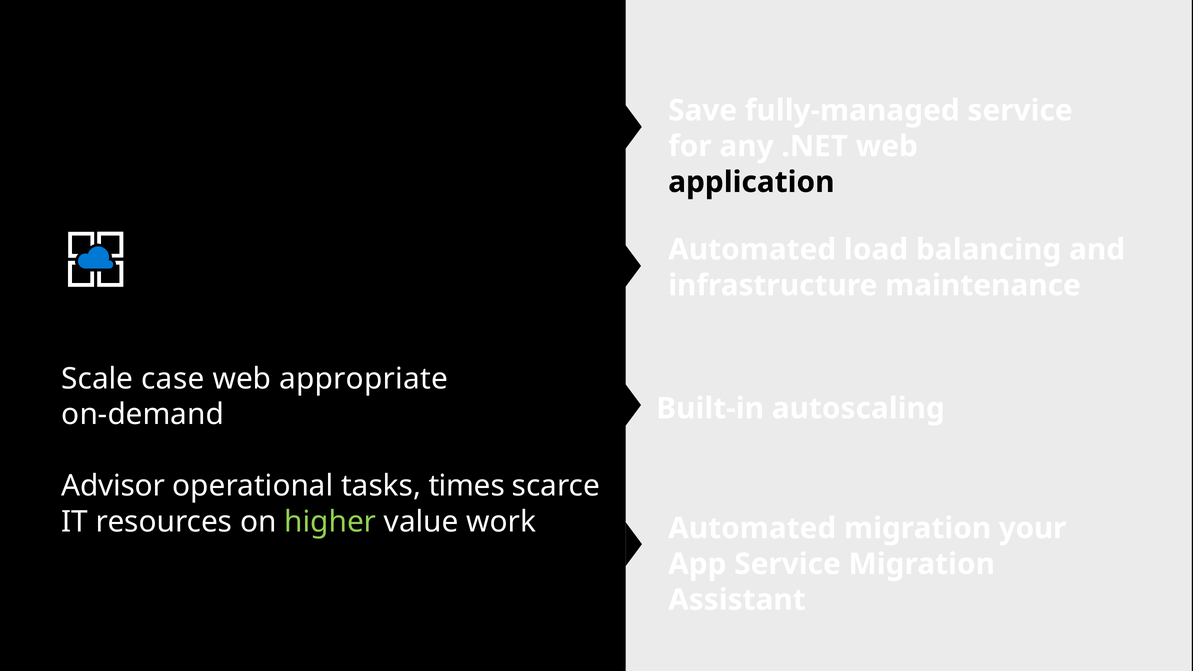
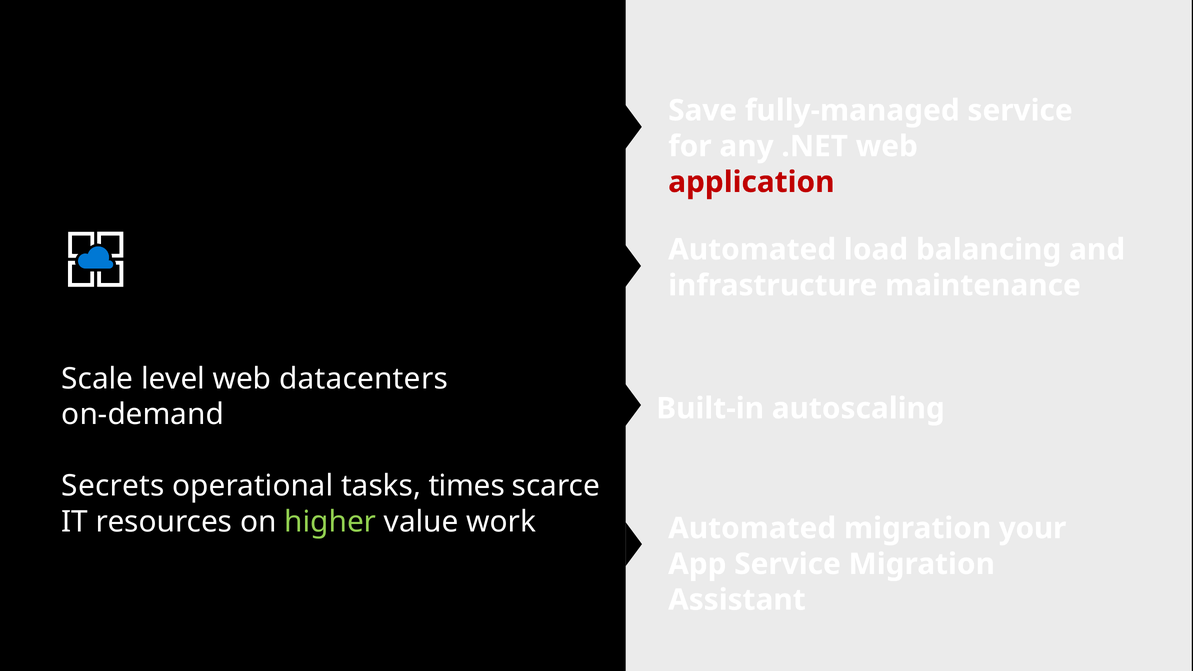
application colour: black -> red
case: case -> level
appropriate: appropriate -> datacenters
Advisor: Advisor -> Secrets
